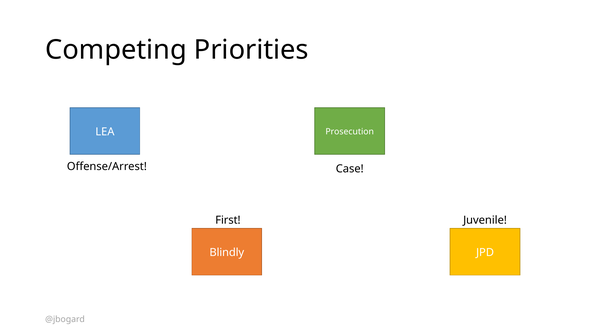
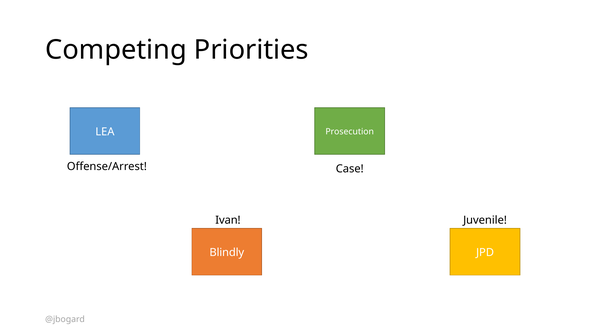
First: First -> Ivan
